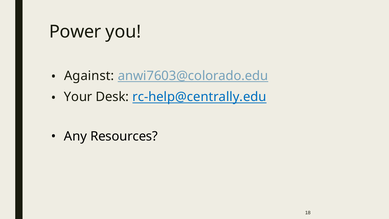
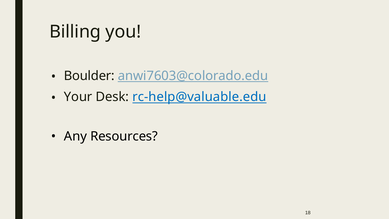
Power: Power -> Billing
Against: Against -> Boulder
rc-help@centrally.edu: rc-help@centrally.edu -> rc-help@valuable.edu
